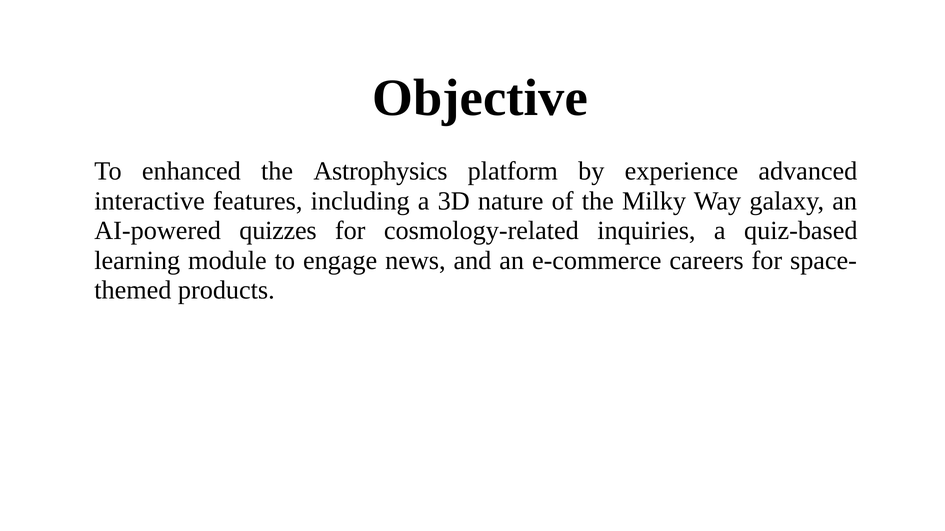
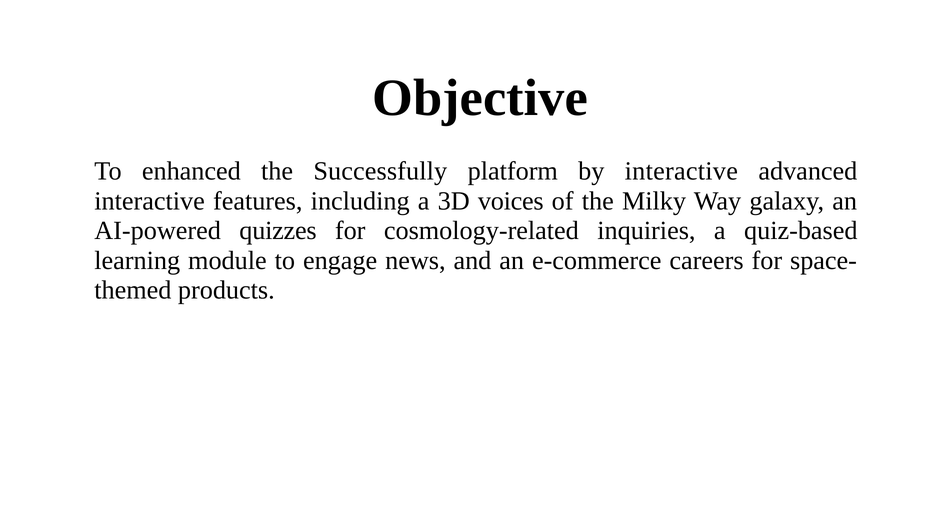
Astrophysics: Astrophysics -> Successfully
by experience: experience -> interactive
nature: nature -> voices
